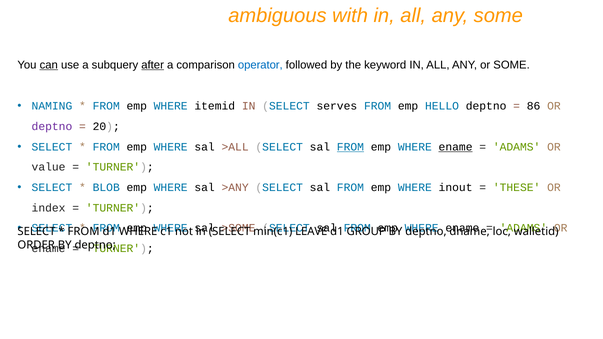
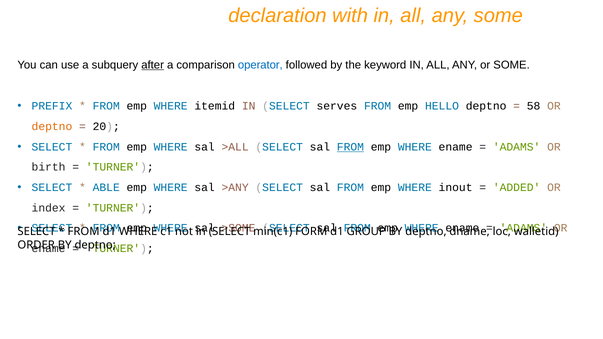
ambiguous: ambiguous -> declaration
can underline: present -> none
NAMING: NAMING -> PREFIX
86: 86 -> 58
deptno at (52, 127) colour: purple -> orange
ename at (456, 147) underline: present -> none
value: value -> birth
BLOB: BLOB -> ABLE
THESE: THESE -> ADDED
LEAVE: LEAVE -> FORM
